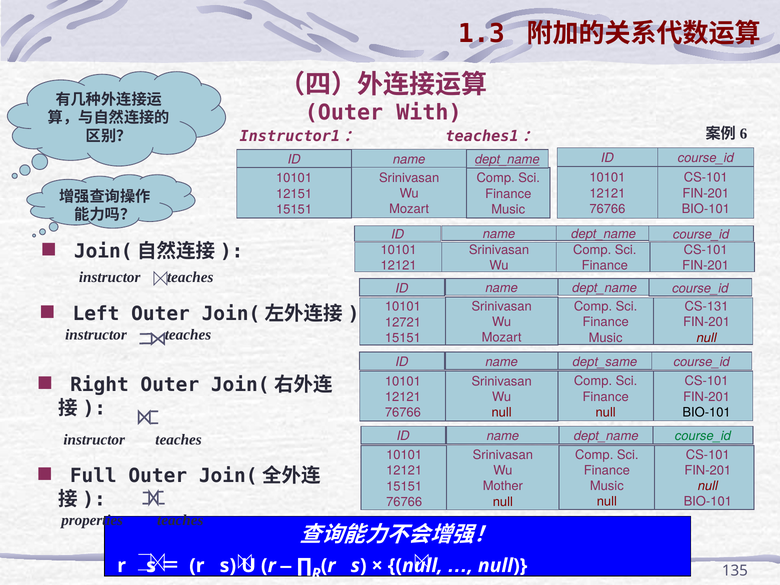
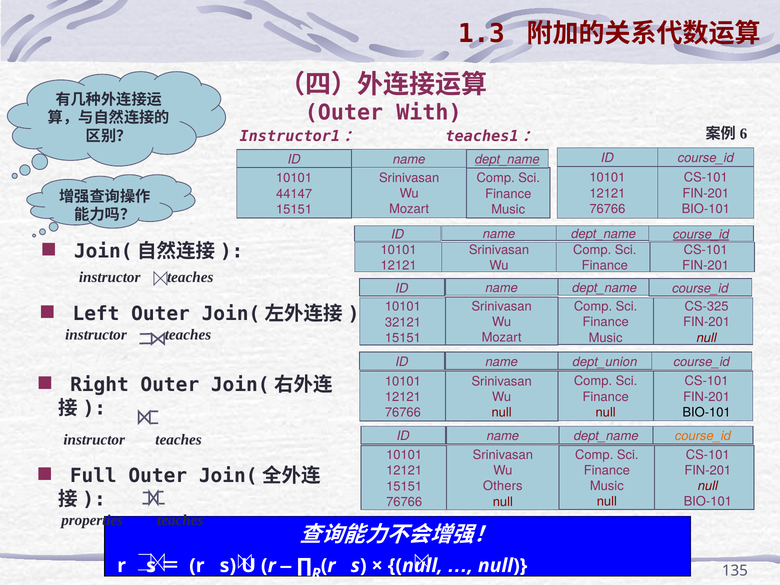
12151: 12151 -> 44147
course_id at (701, 234) underline: none -> present
CS-131: CS-131 -> CS-325
12721: 12721 -> 32121
dept_same: dept_same -> dept_union
course_id at (703, 436) colour: green -> orange
Mother: Mother -> Others
